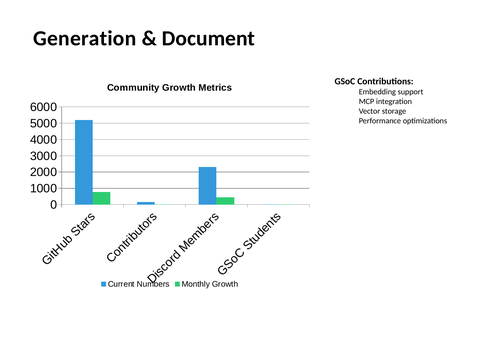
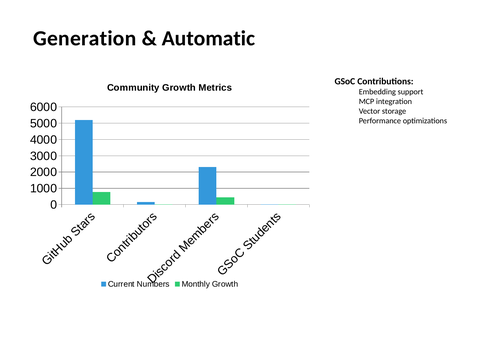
Document: Document -> Automatic
